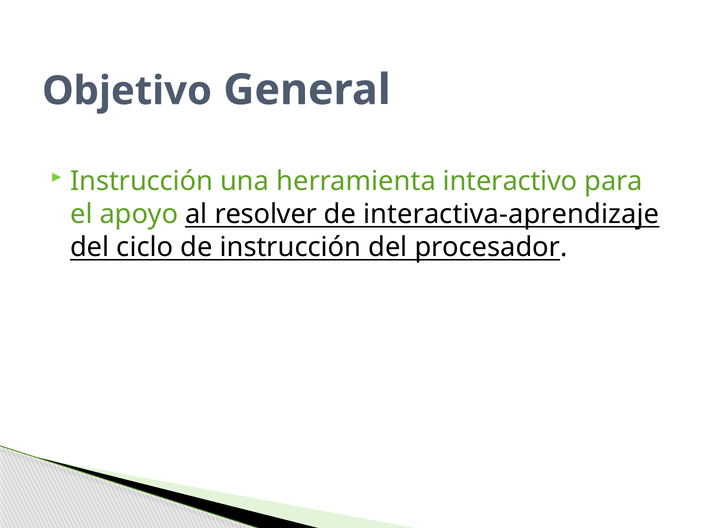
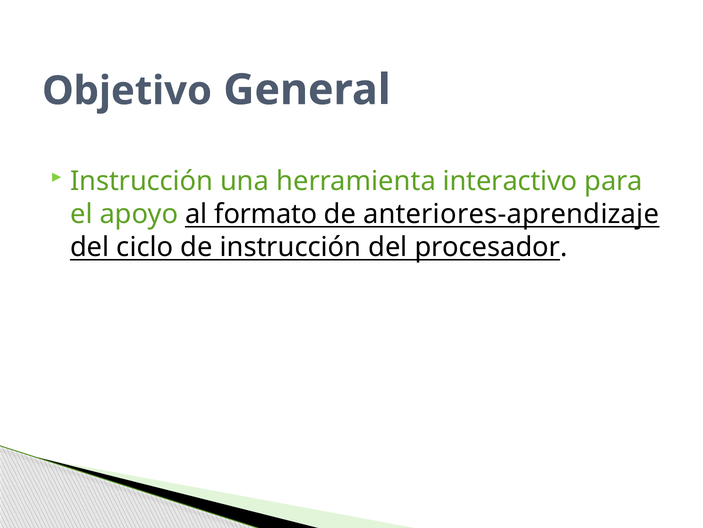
resolver: resolver -> formato
interactiva-aprendizaje: interactiva-aprendizaje -> anteriores-aprendizaje
